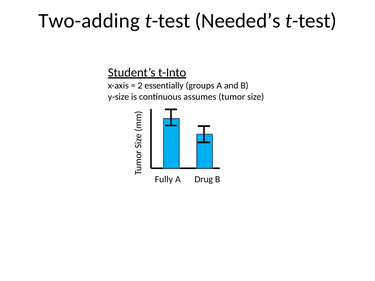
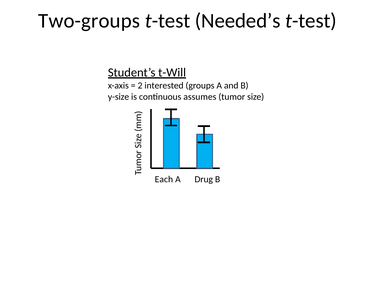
Two-adding: Two-adding -> Two-groups
t-Into: t-Into -> t-Will
essentially: essentially -> interested
Fully: Fully -> Each
